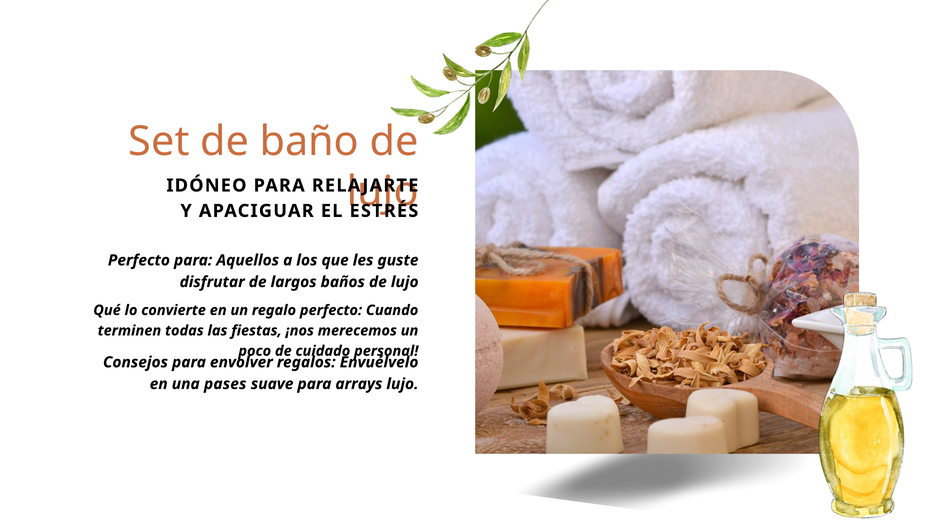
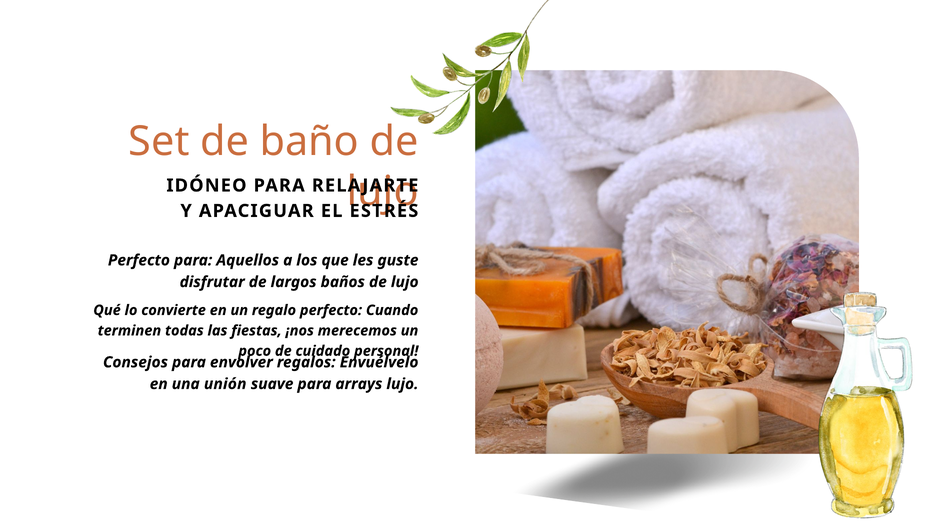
pases: pases -> unión
